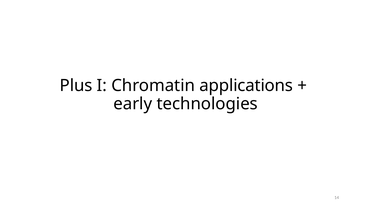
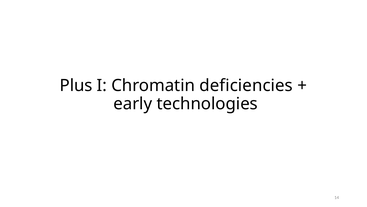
applications: applications -> deficiencies
